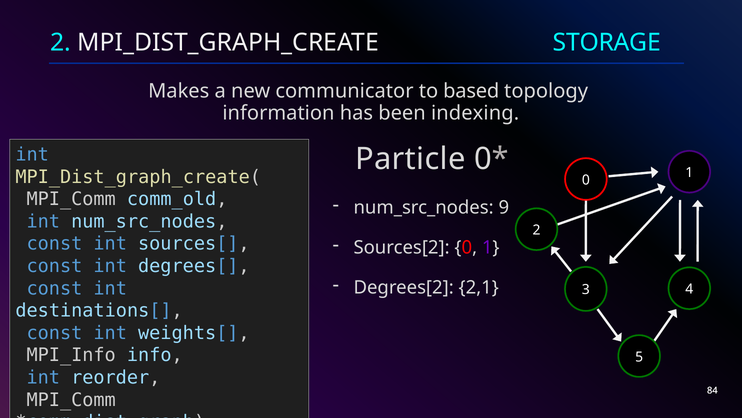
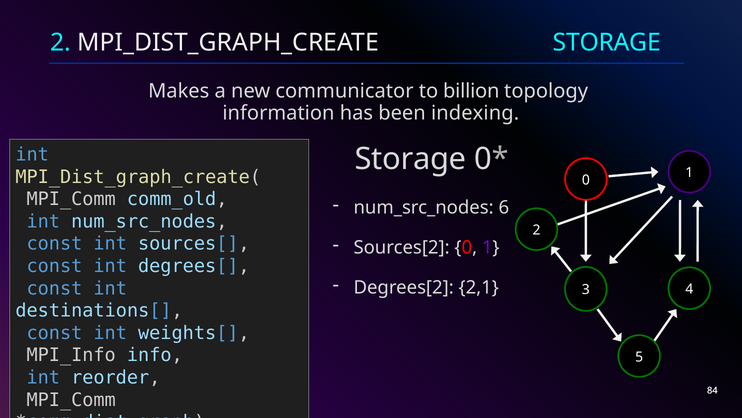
based: based -> billion
Particle at (410, 159): Particle -> Storage
9: 9 -> 6
